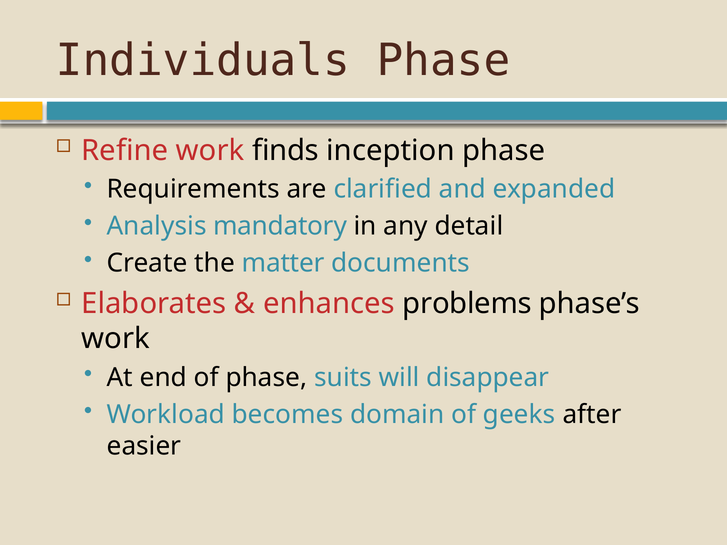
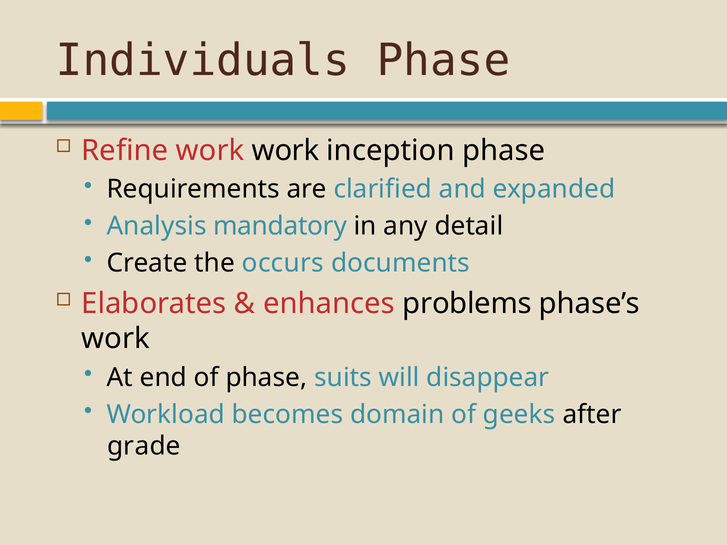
work finds: finds -> work
matter: matter -> occurs
easier: easier -> grade
